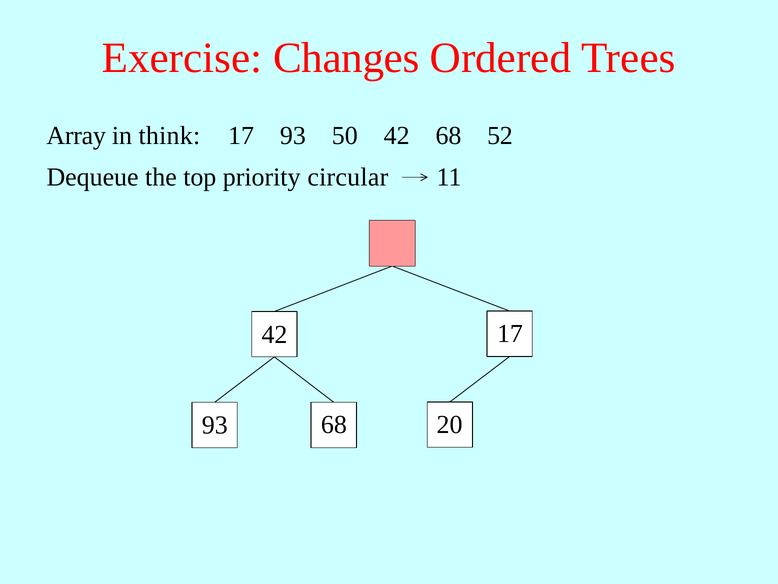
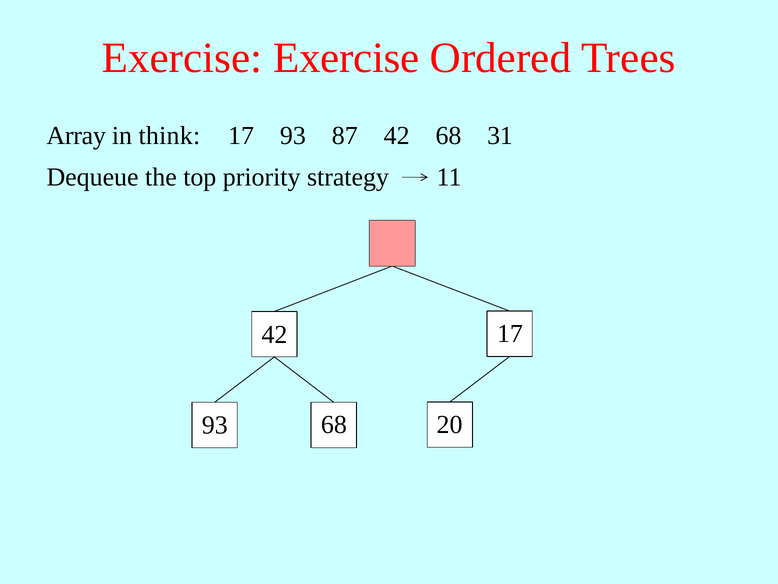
Exercise Changes: Changes -> Exercise
50: 50 -> 87
52: 52 -> 31
circular: circular -> strategy
